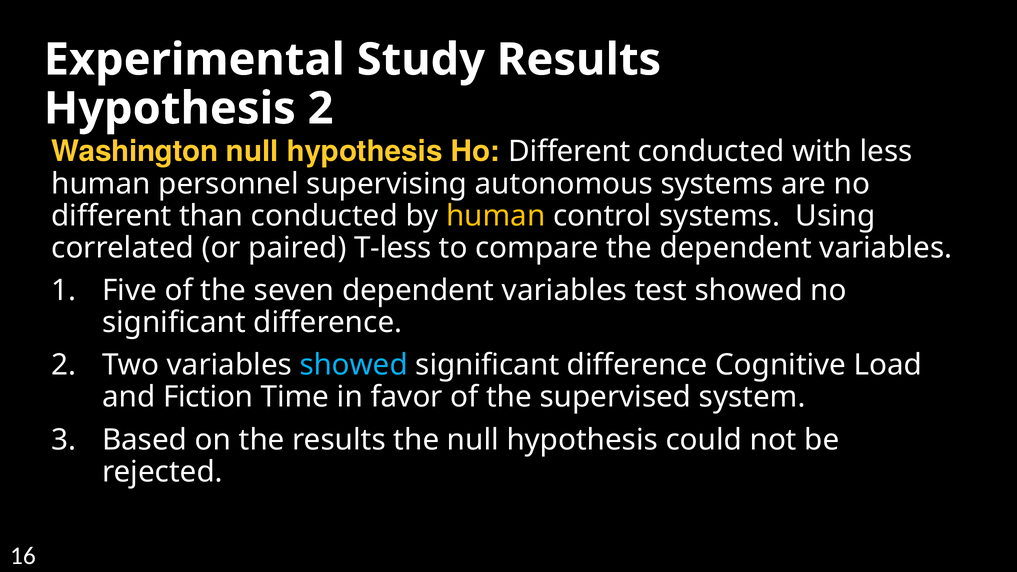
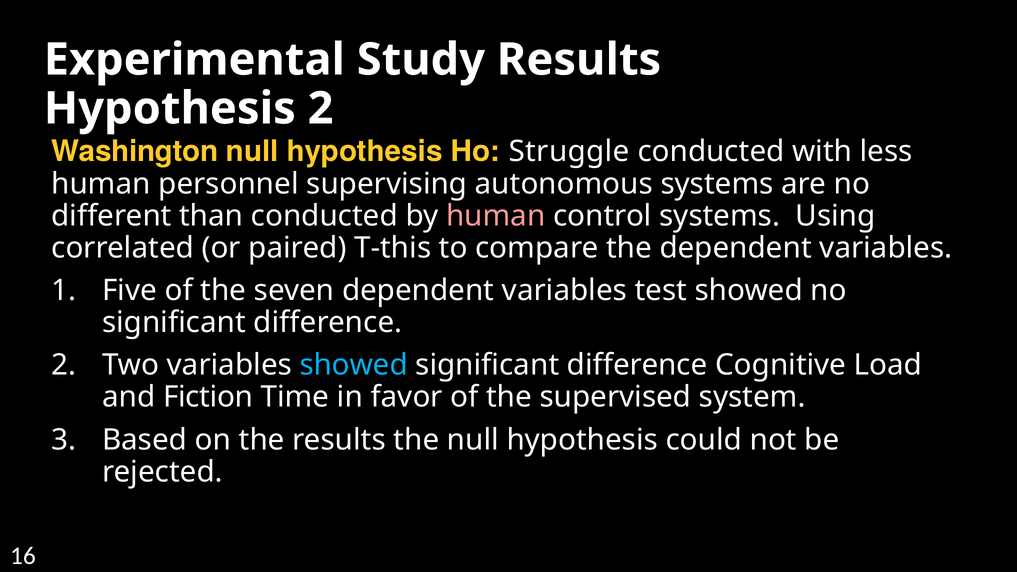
Ho Different: Different -> Struggle
human at (496, 216) colour: yellow -> pink
T-less: T-less -> T-this
